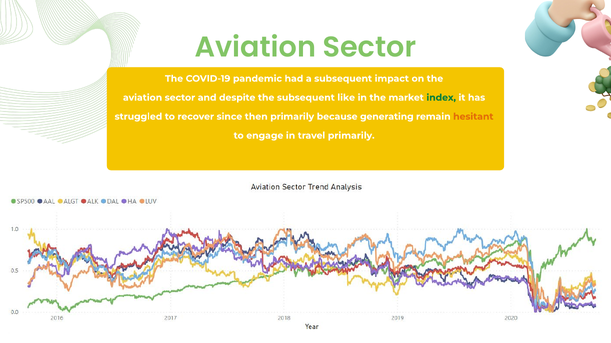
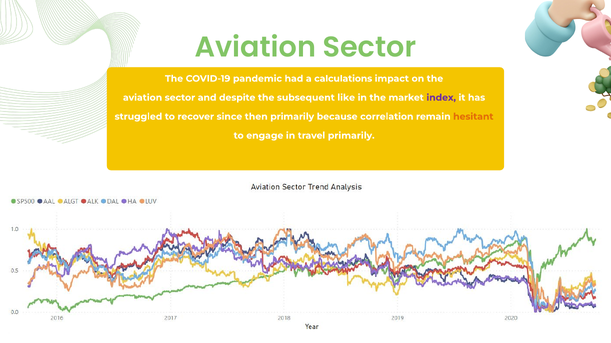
a subsequent: subsequent -> calculations
index colour: green -> purple
generating: generating -> correlation
